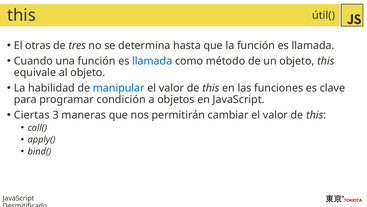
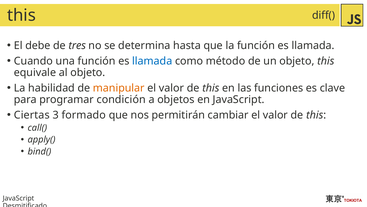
útil(: útil( -> diff(
otras: otras -> debe
manipular colour: blue -> orange
maneras: maneras -> formado
